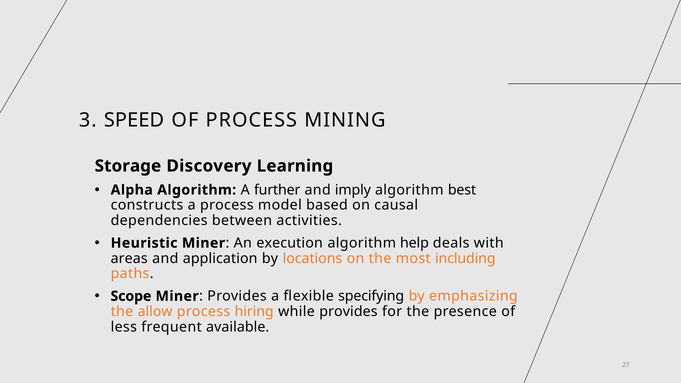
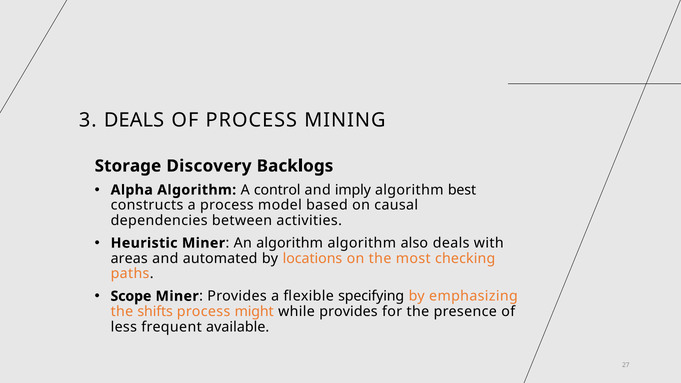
3 SPEED: SPEED -> DEALS
Learning: Learning -> Backlogs
further: further -> control
An execution: execution -> algorithm
help: help -> also
application: application -> automated
including: including -> checking
allow: allow -> shifts
hiring: hiring -> might
